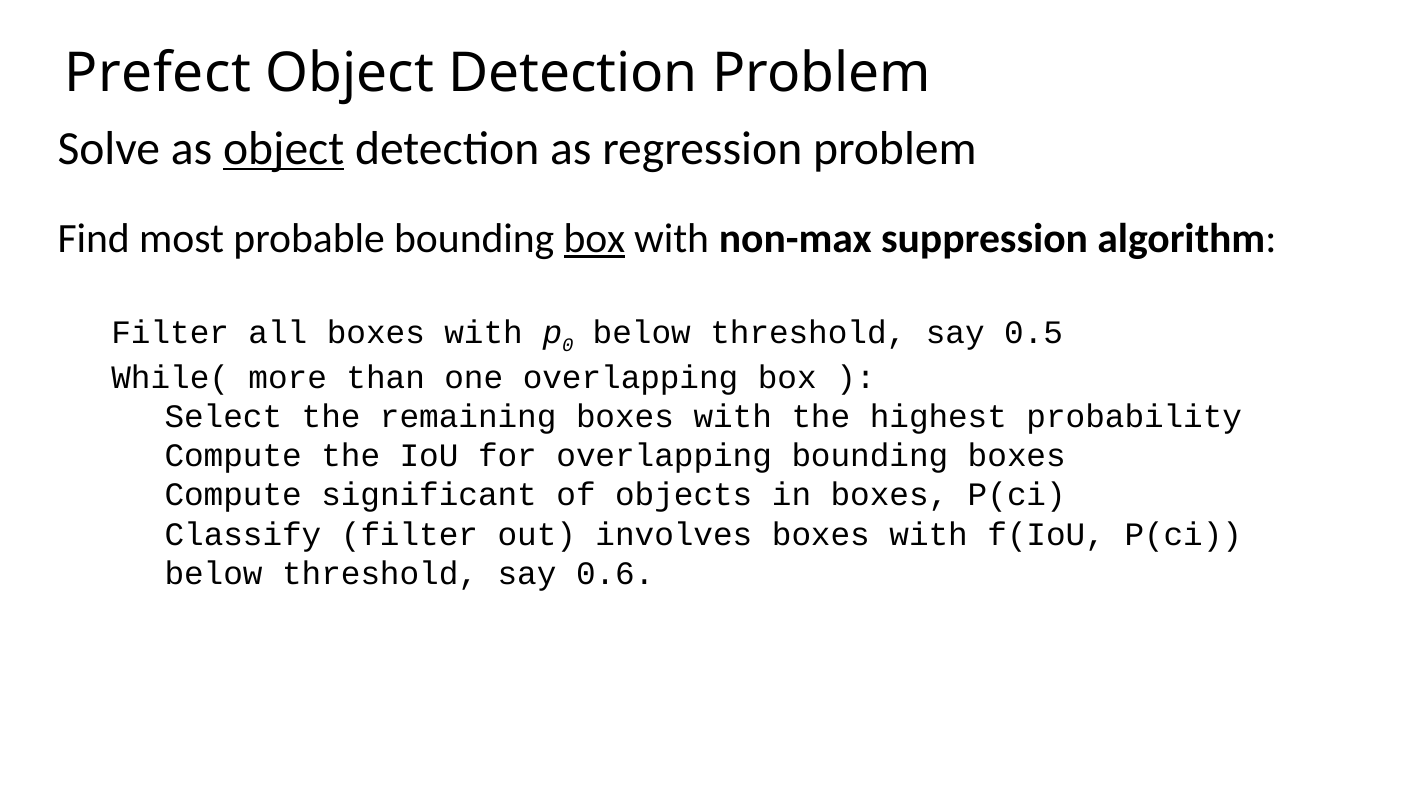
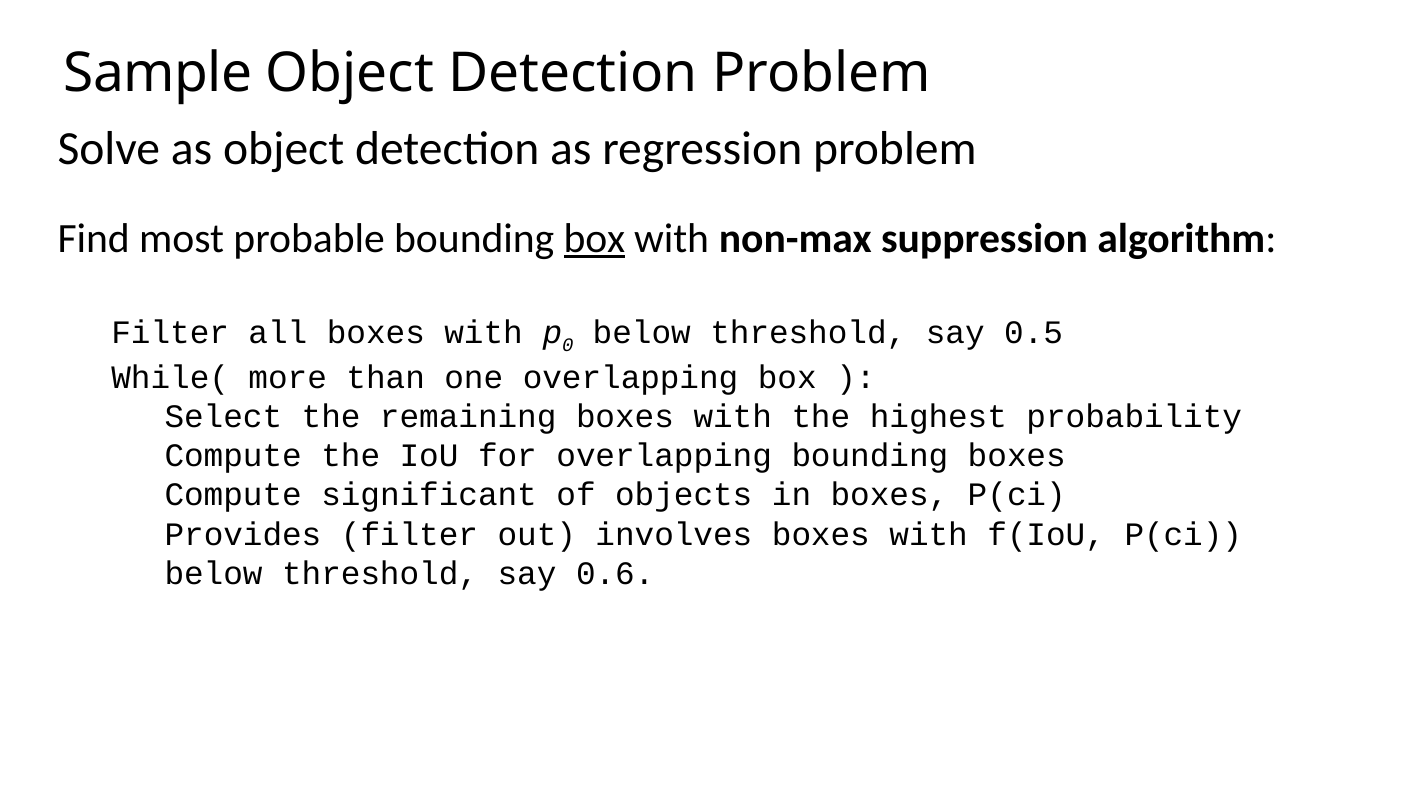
Prefect: Prefect -> Sample
object at (284, 149) underline: present -> none
Classify: Classify -> Provides
